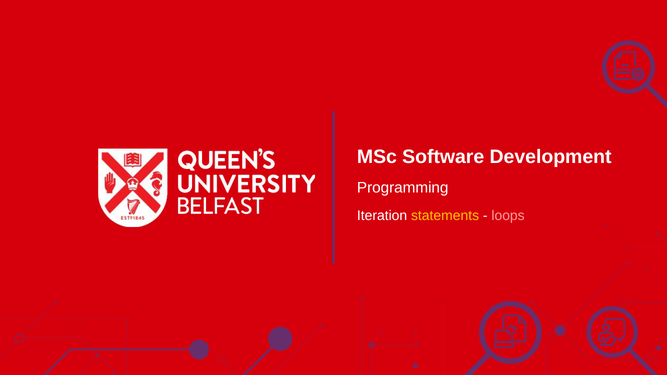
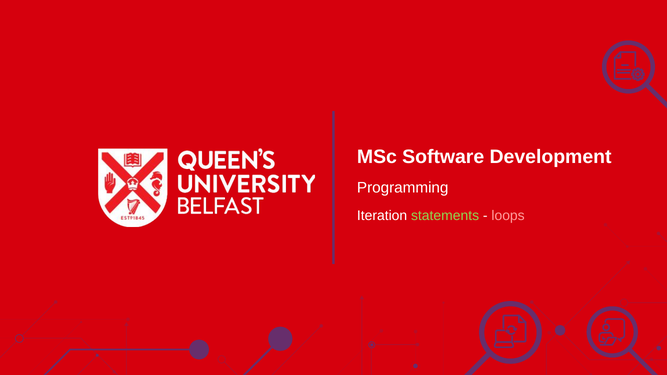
statements colour: yellow -> light green
